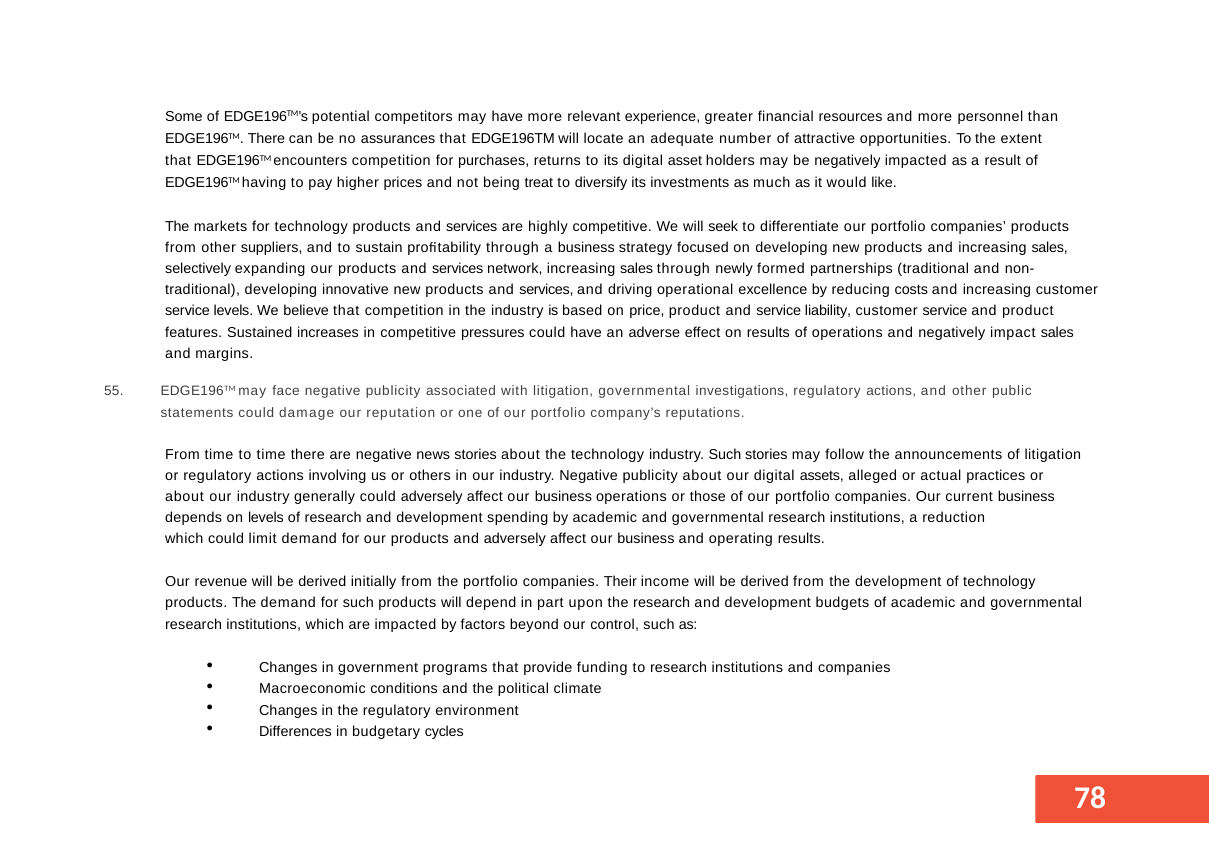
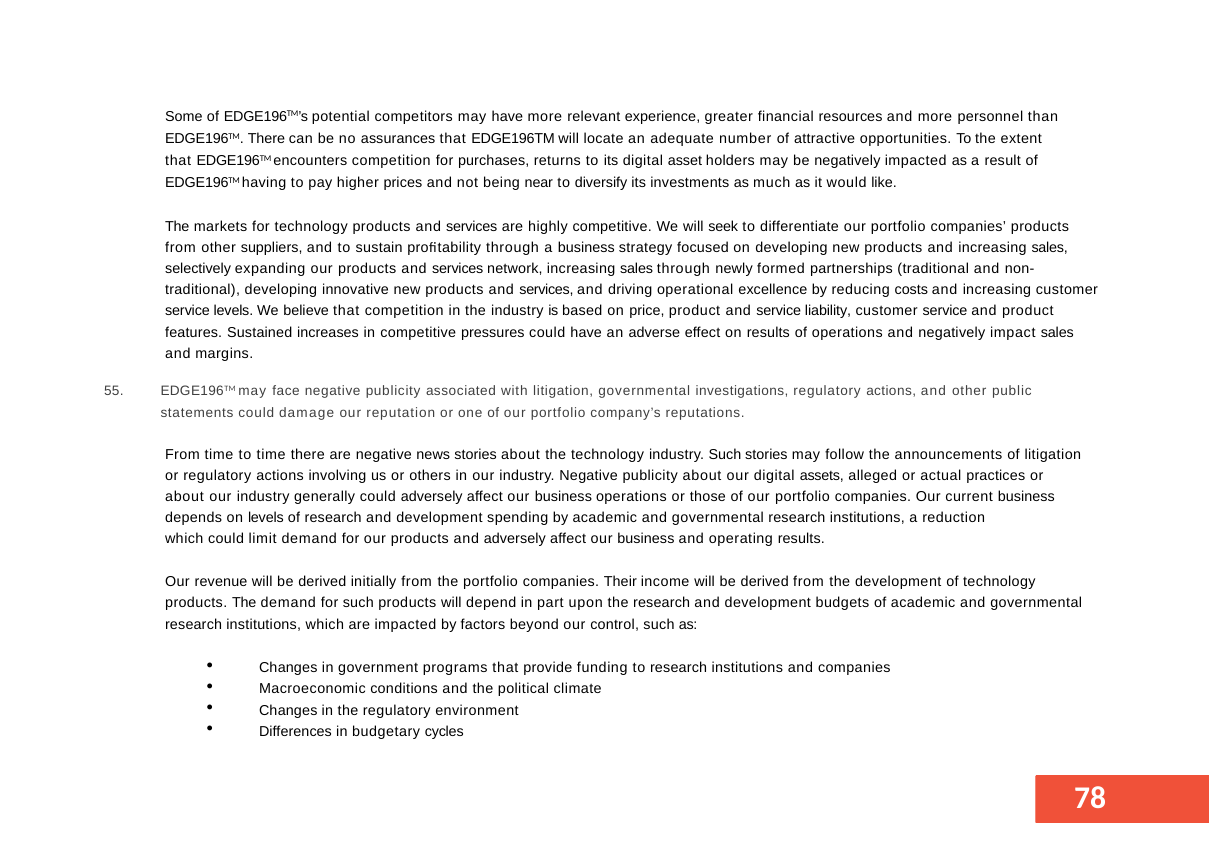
treat: treat -> near
